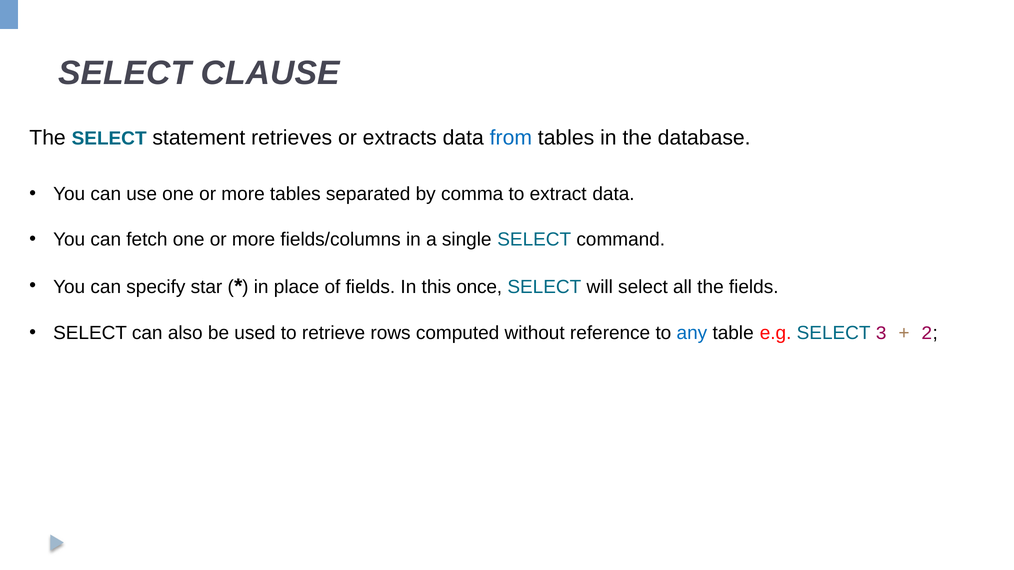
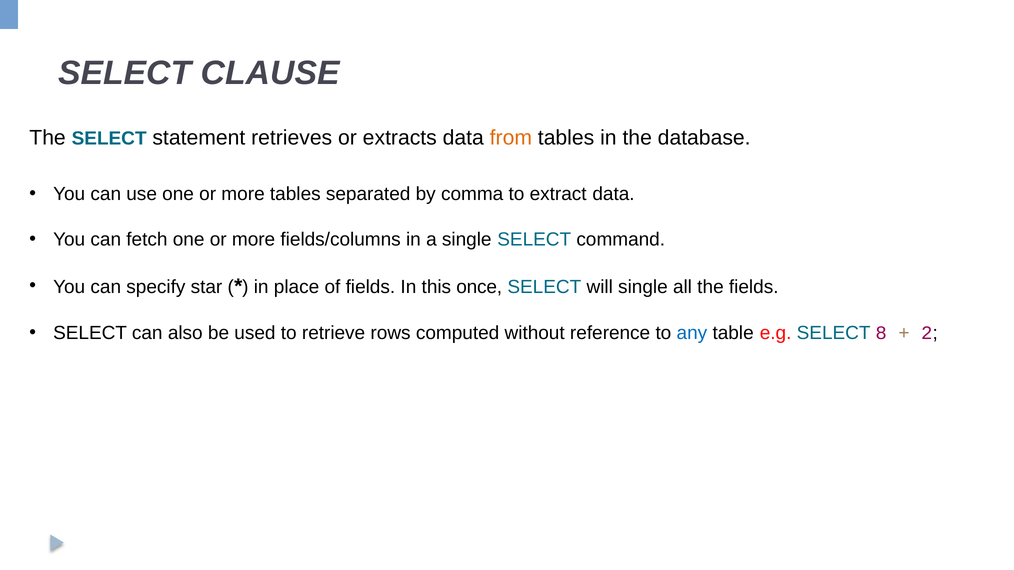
from colour: blue -> orange
will select: select -> single
3: 3 -> 8
